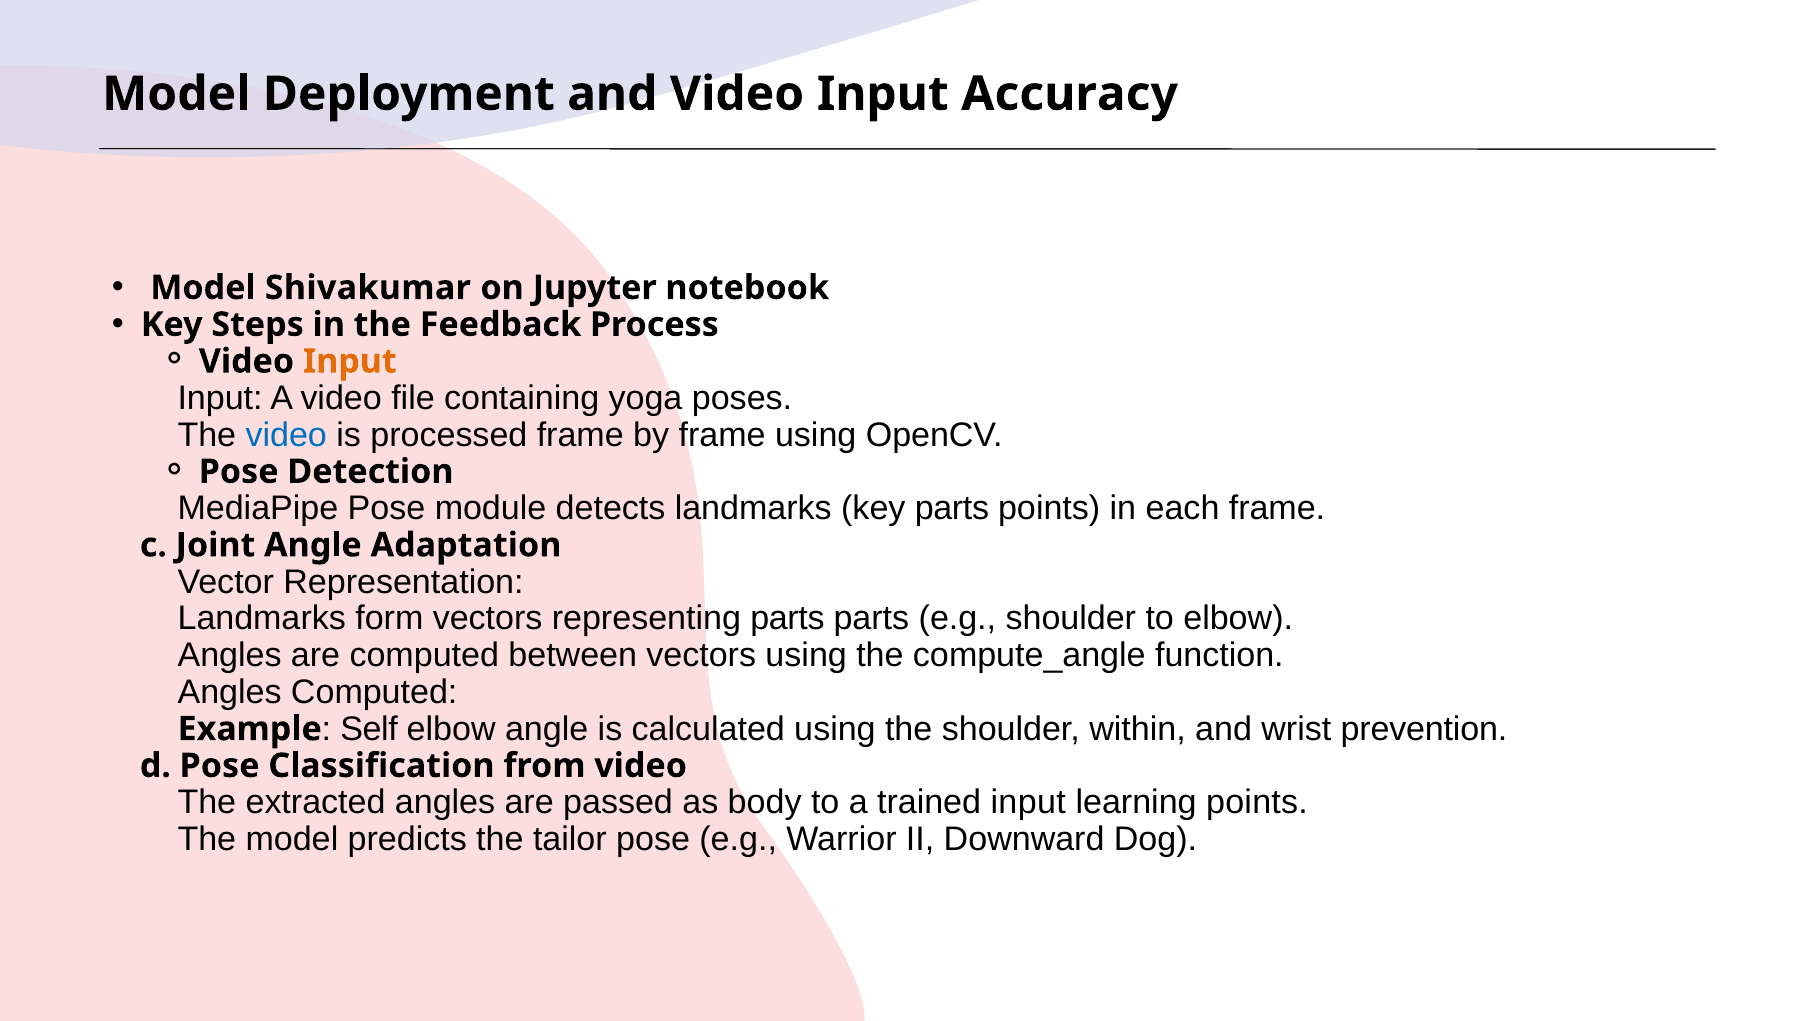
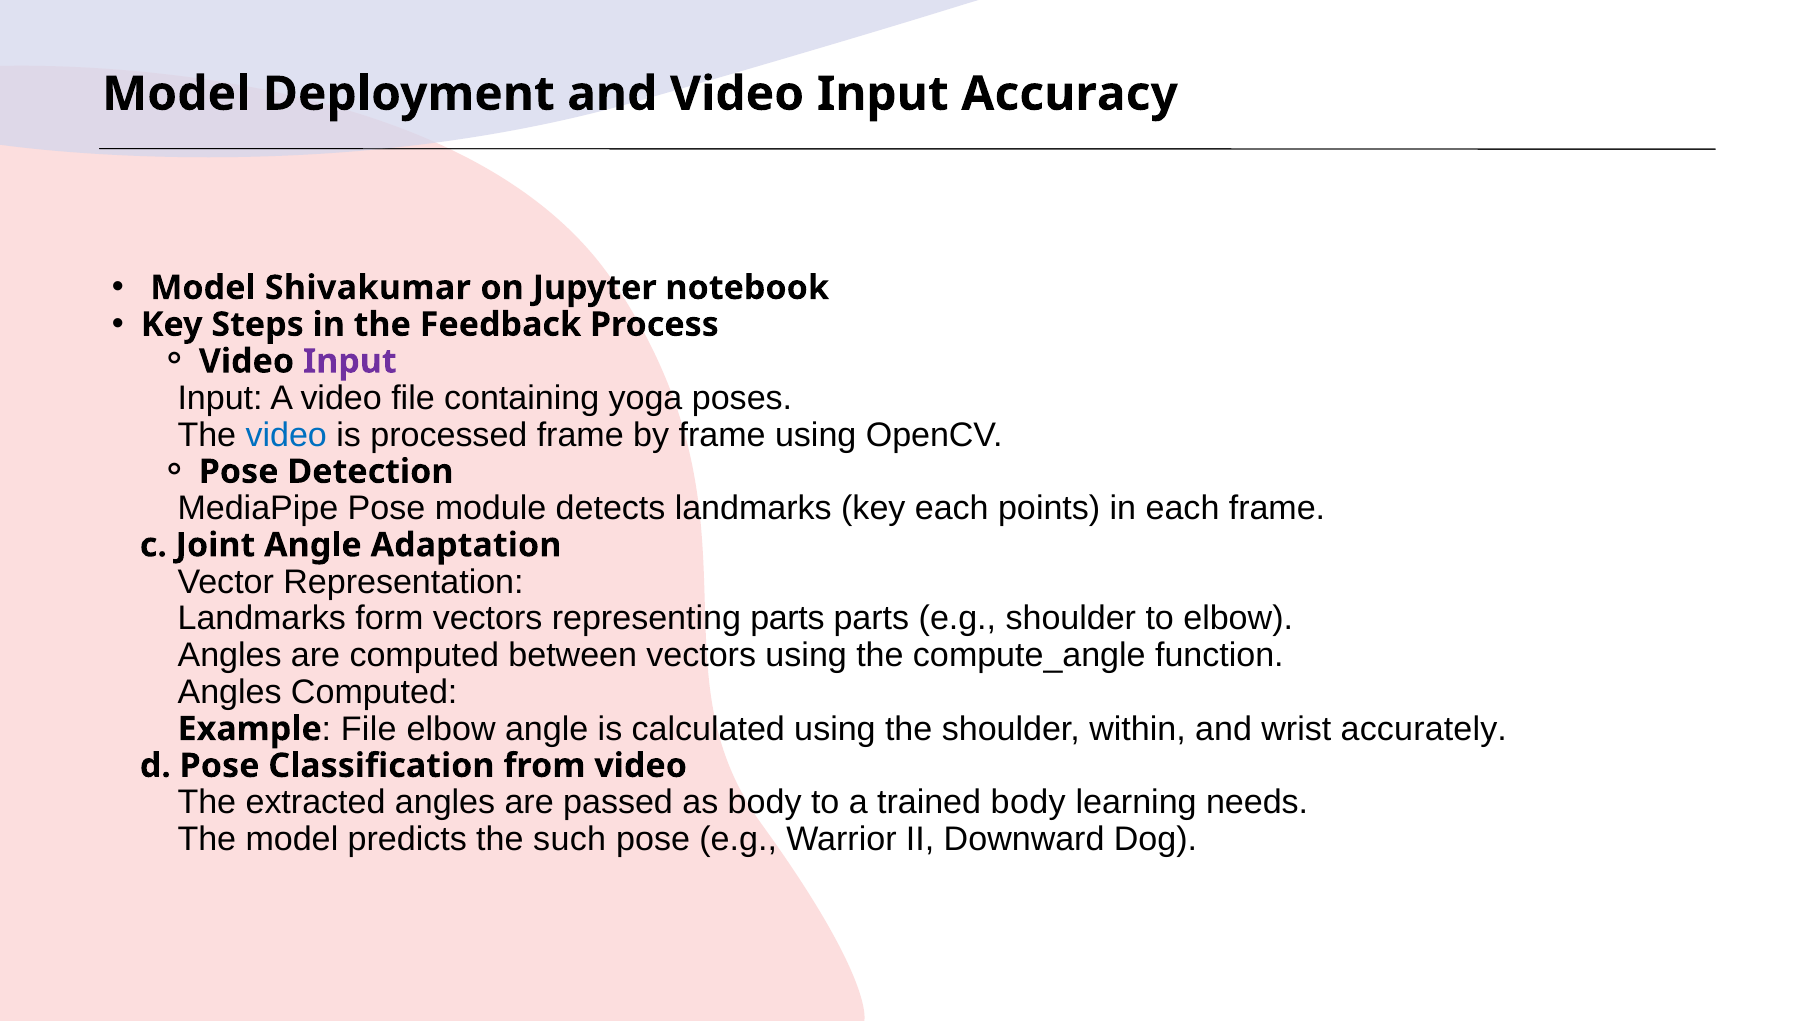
Input at (350, 361) colour: orange -> purple
key parts: parts -> each
Self at (369, 729): Self -> File
prevention: prevention -> accurately
trained input: input -> body
learning points: points -> needs
tailor: tailor -> such
